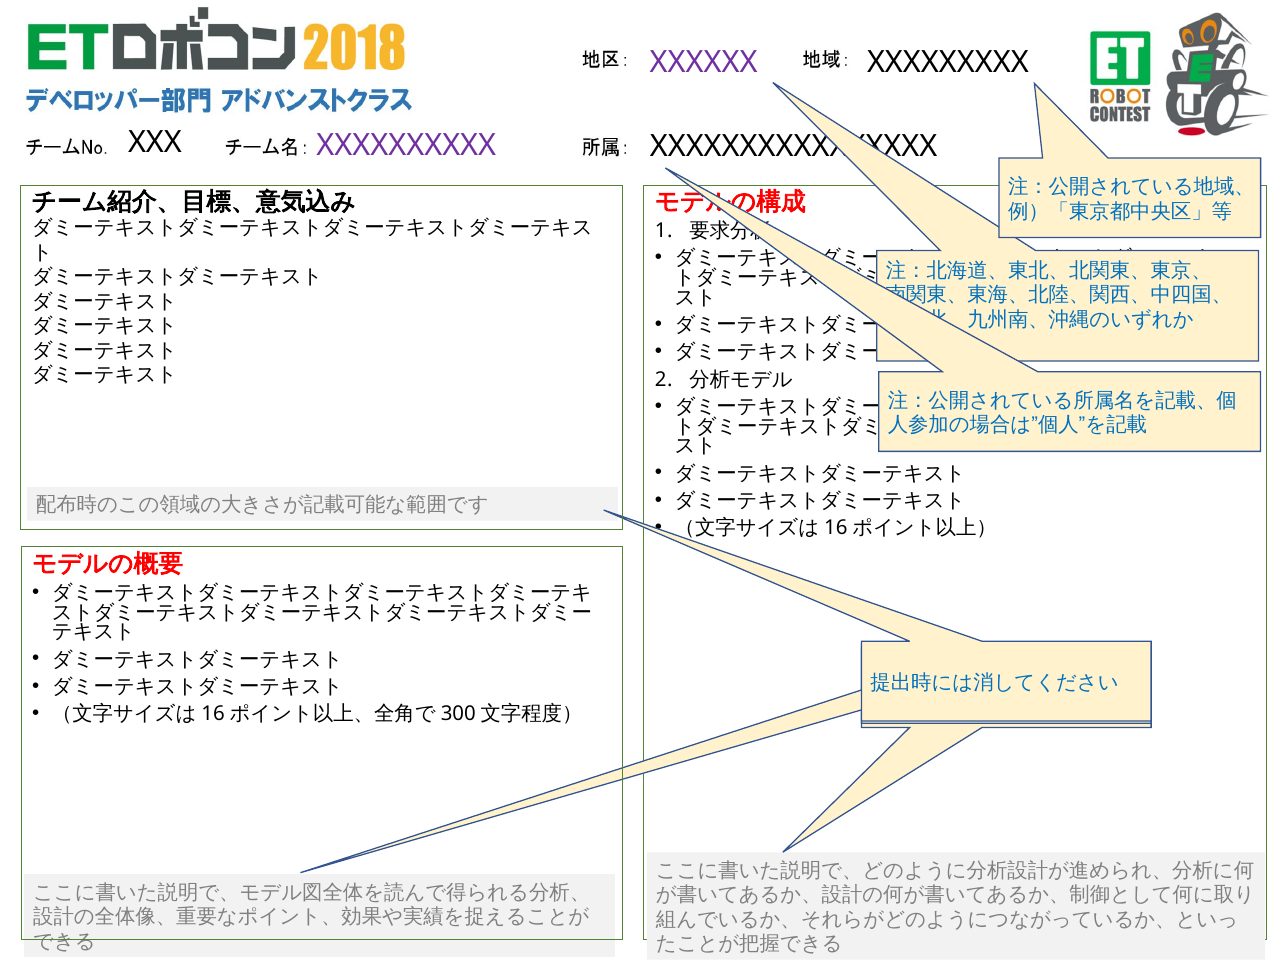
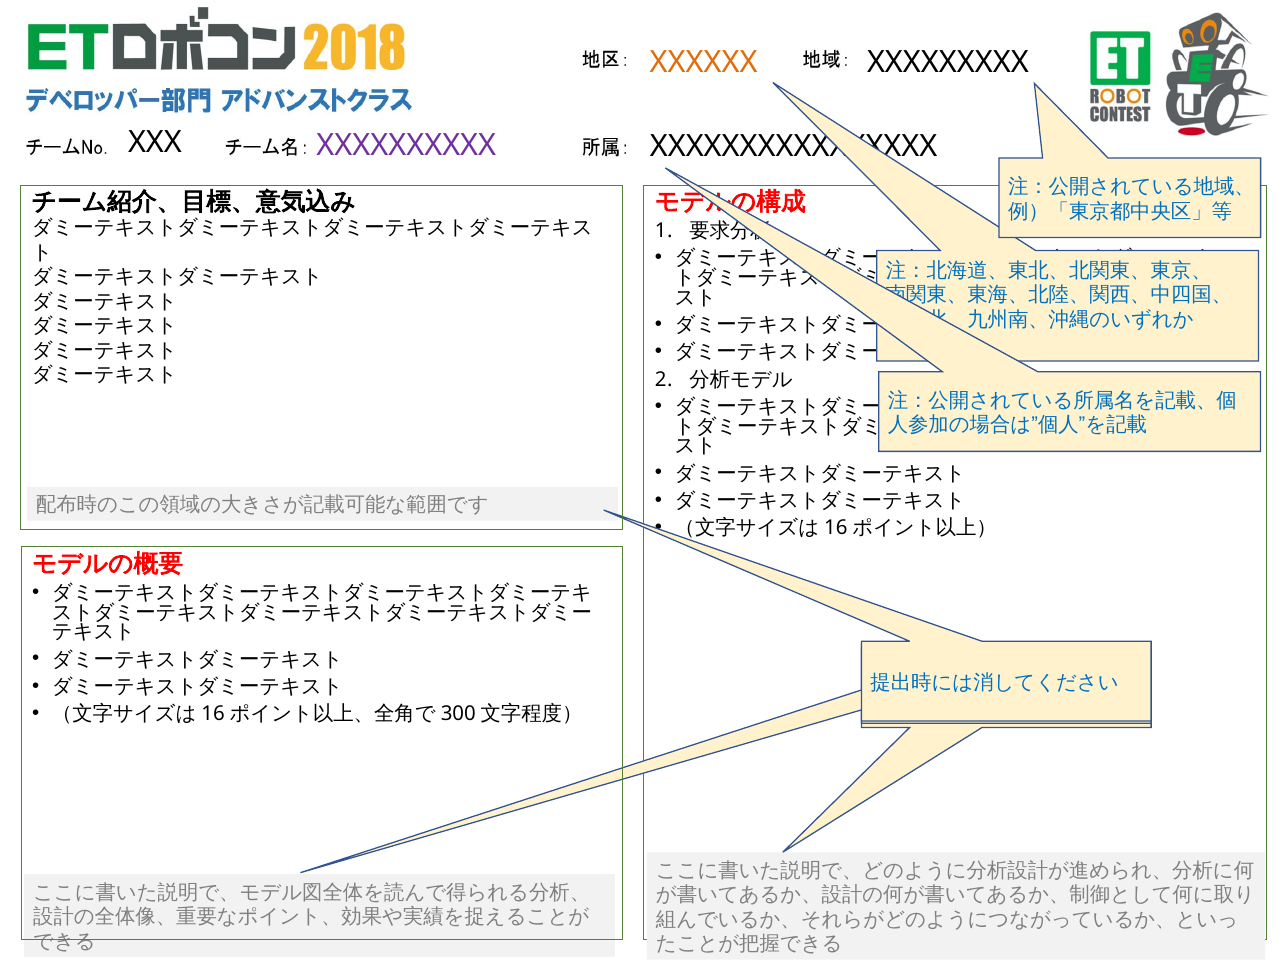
XXXXXX colour: purple -> orange
